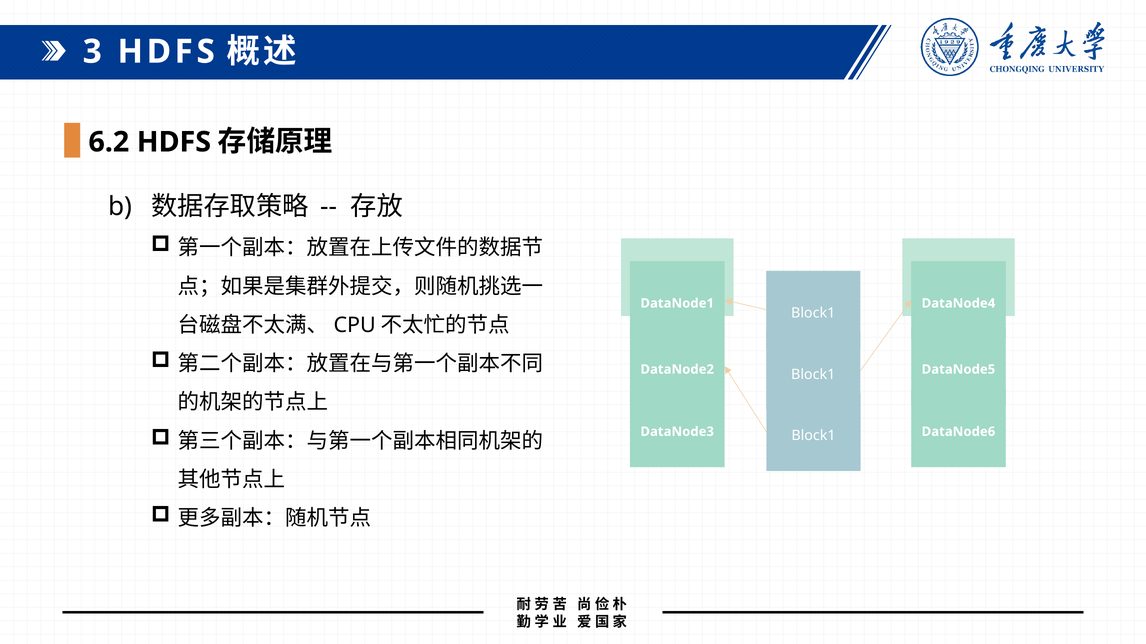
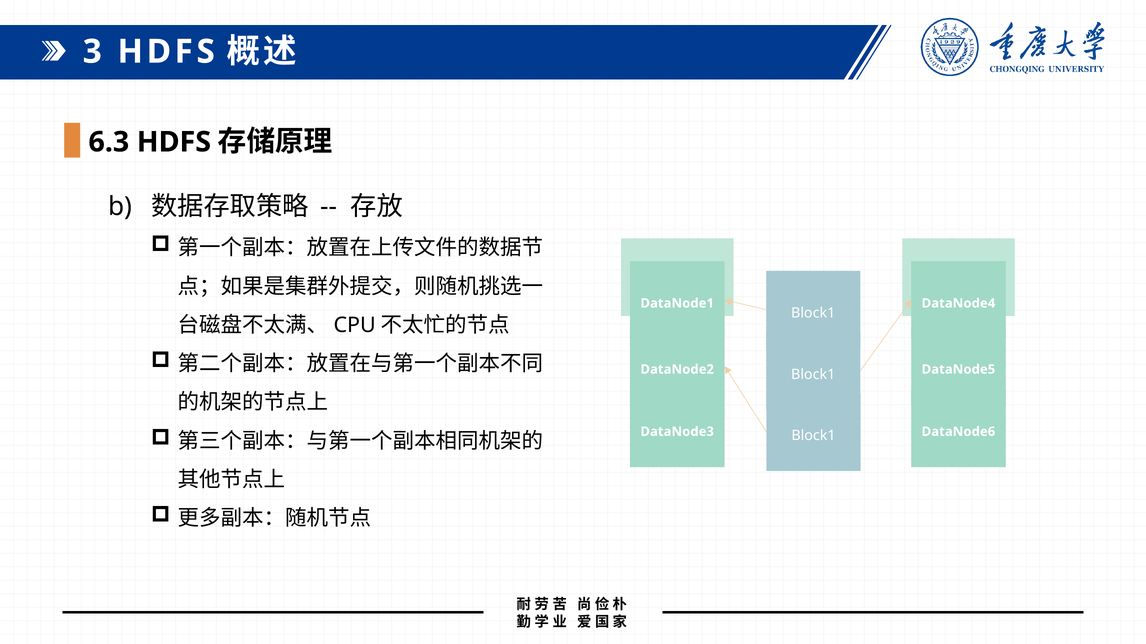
6.2: 6.2 -> 6.3
